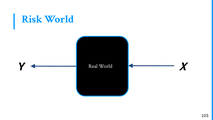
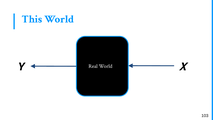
Risk: Risk -> This
